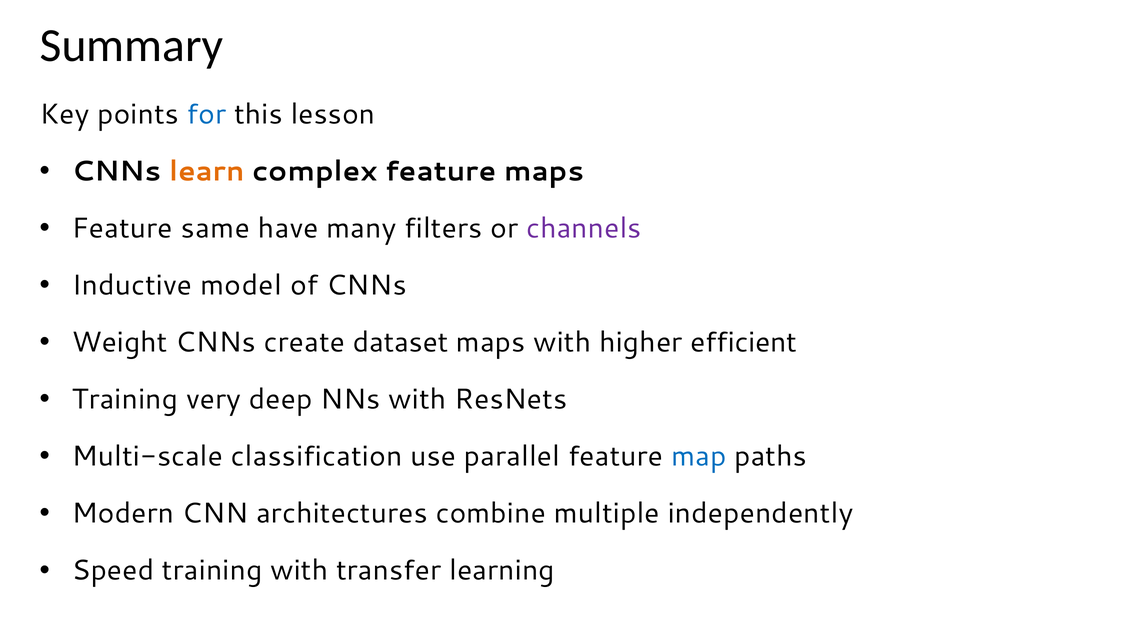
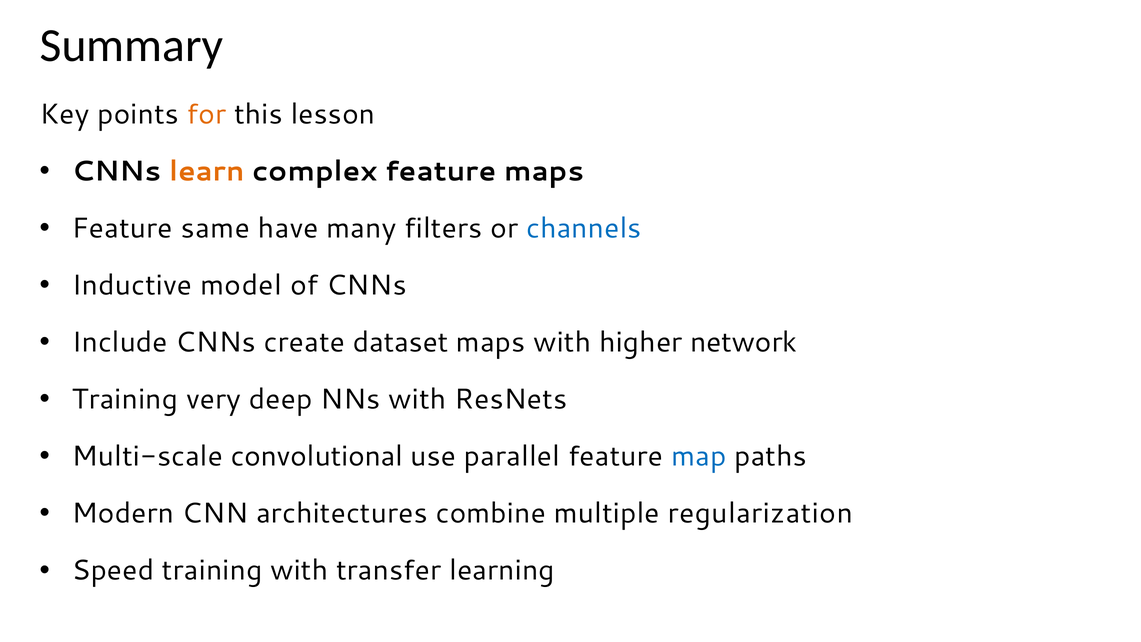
for colour: blue -> orange
channels colour: purple -> blue
Weight: Weight -> Include
efficient: efficient -> network
classification: classification -> convolutional
independently: independently -> regularization
